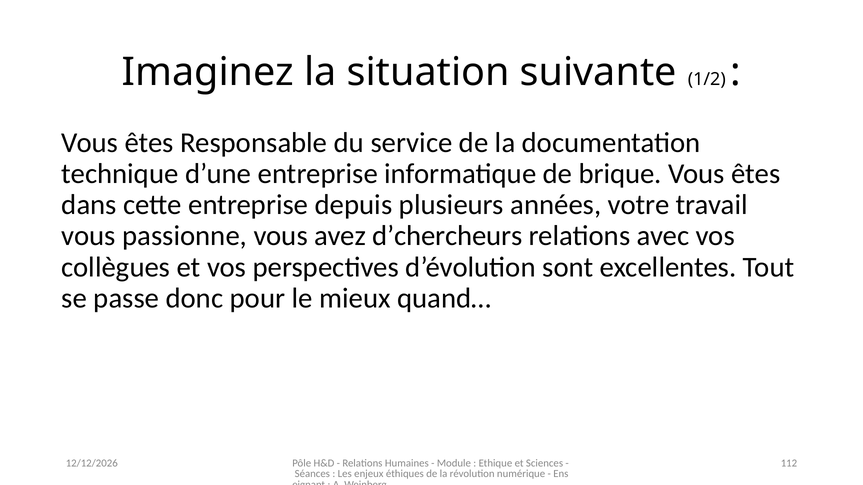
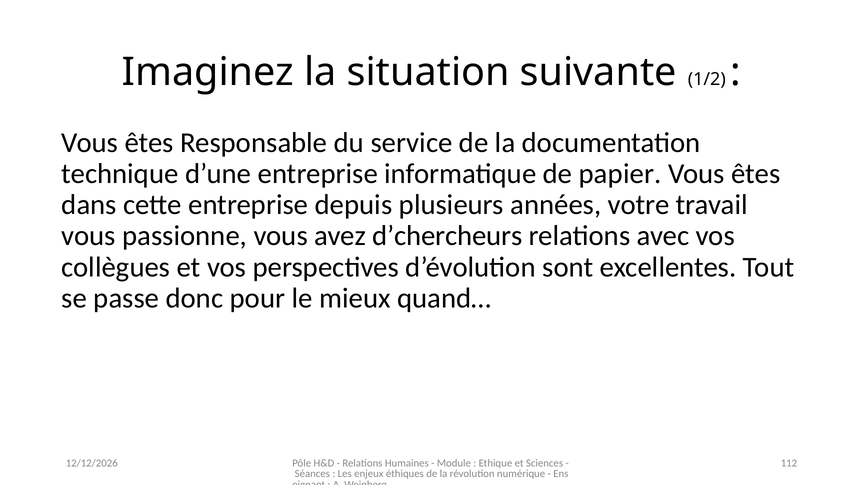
brique: brique -> papier
